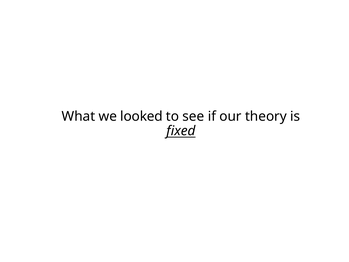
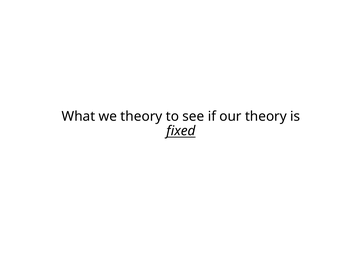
we looked: looked -> theory
